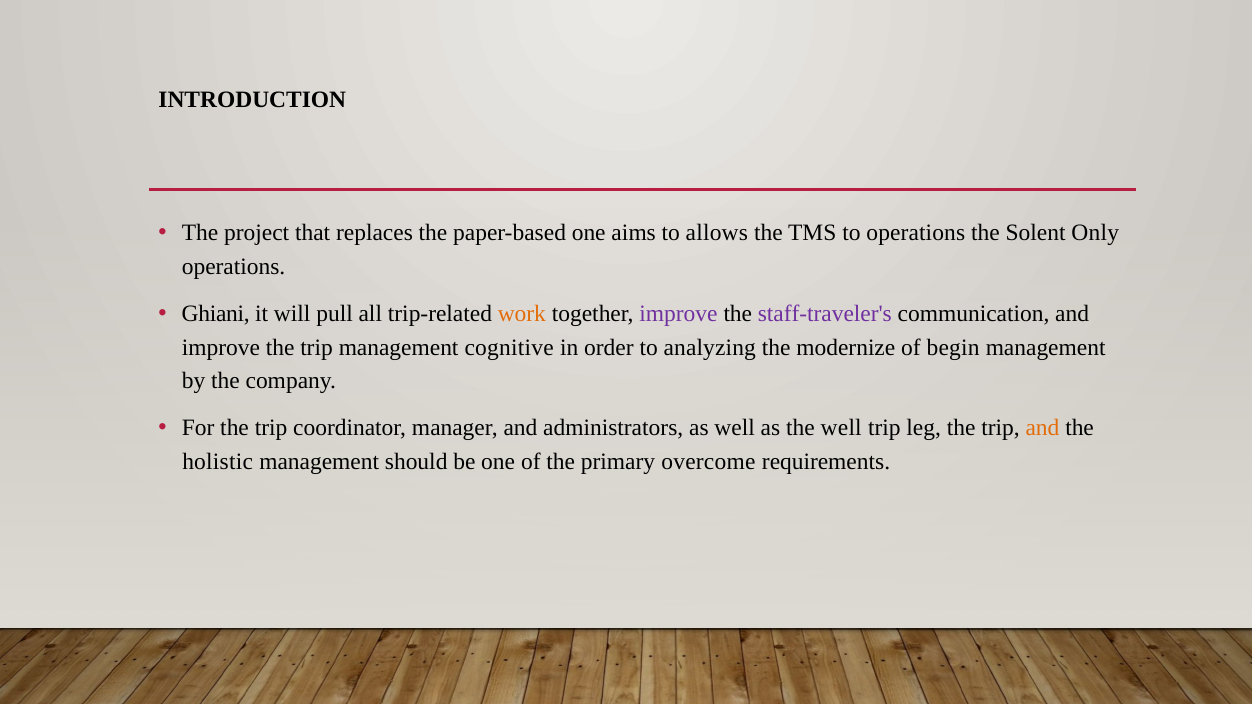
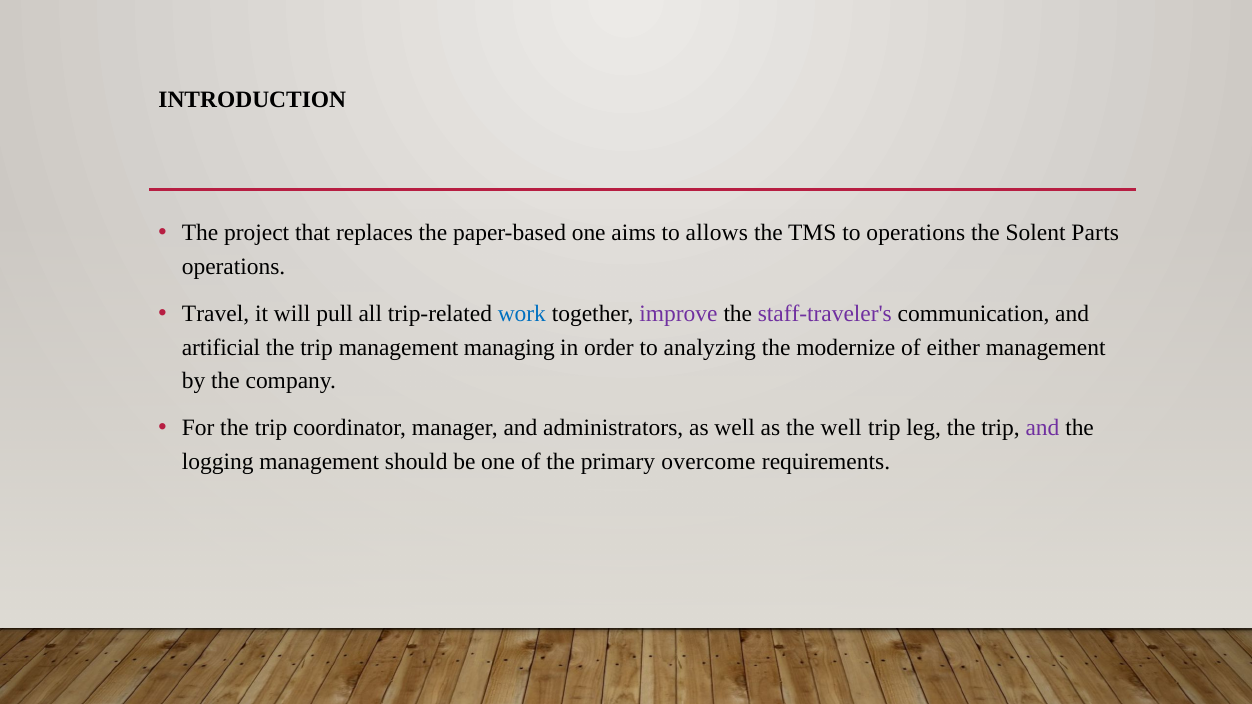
Only: Only -> Parts
Ghiani: Ghiani -> Travel
work colour: orange -> blue
improve at (221, 347): improve -> artificial
cognitive: cognitive -> managing
begin: begin -> either
and at (1042, 428) colour: orange -> purple
holistic: holistic -> logging
